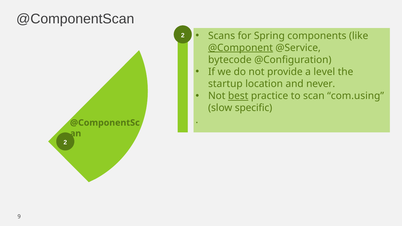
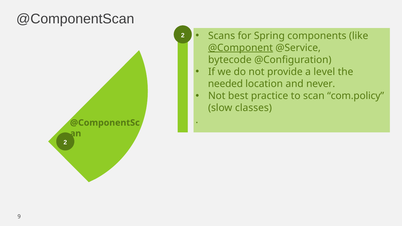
startup: startup -> needed
best underline: present -> none
com.using: com.using -> com.policy
specific: specific -> classes
